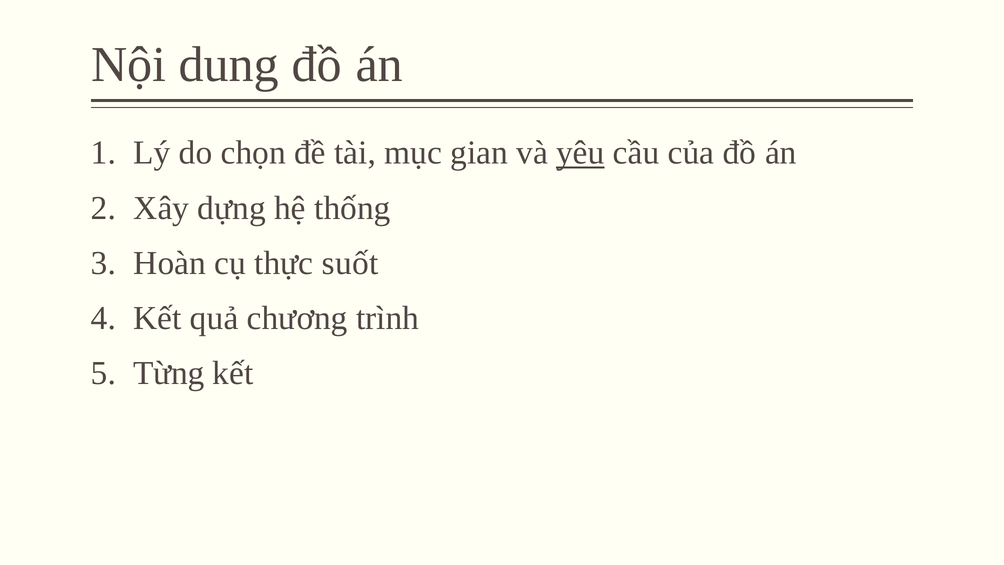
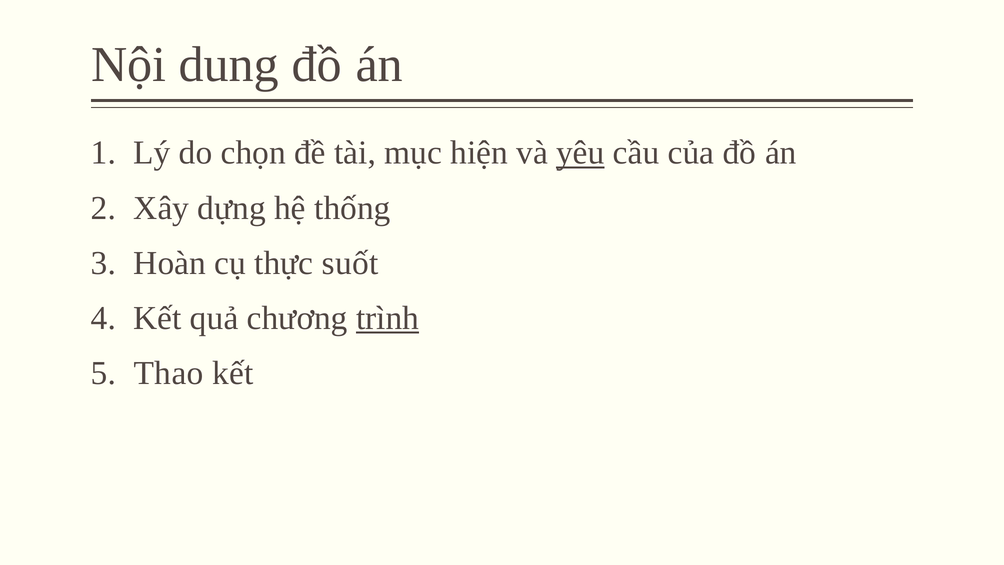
gian: gian -> hiện
trình underline: none -> present
Từng: Từng -> Thao
